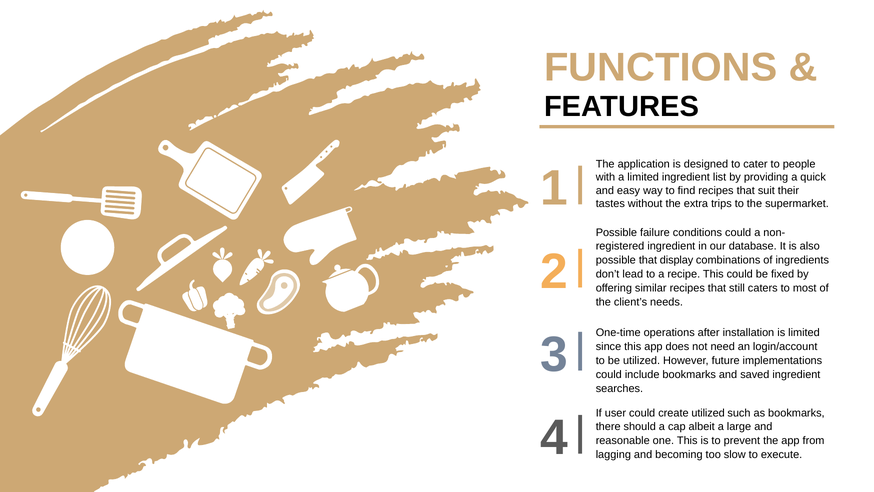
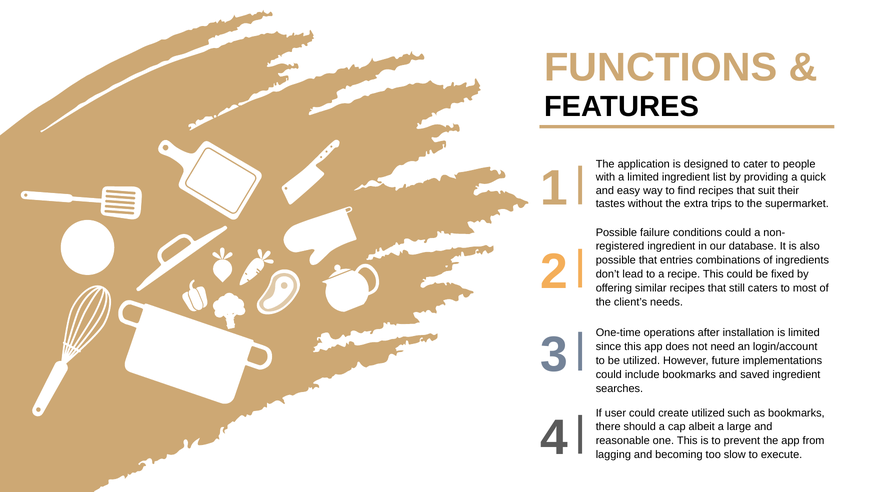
display: display -> entries
